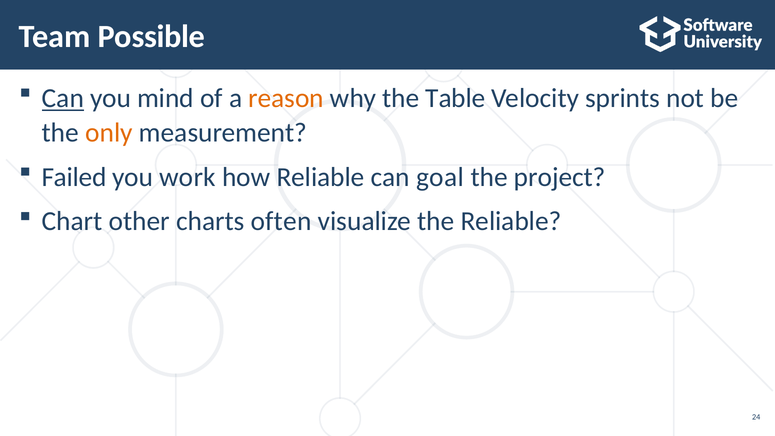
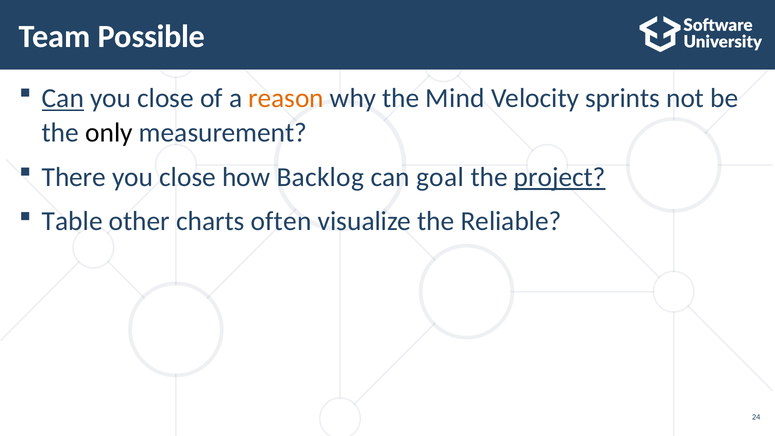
mind at (166, 98): mind -> close
Table: Table -> Mind
only colour: orange -> black
Failed: Failed -> There
work at (188, 177): work -> close
how Reliable: Reliable -> Backlog
project underline: none -> present
Chart: Chart -> Table
